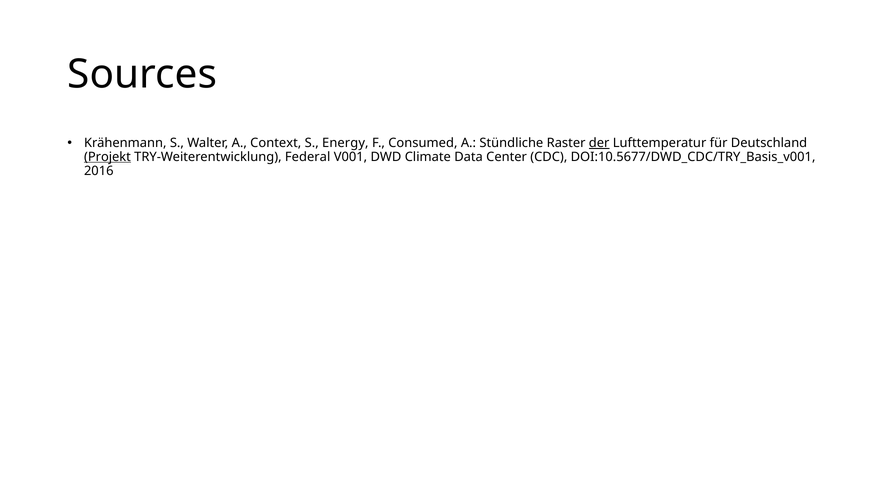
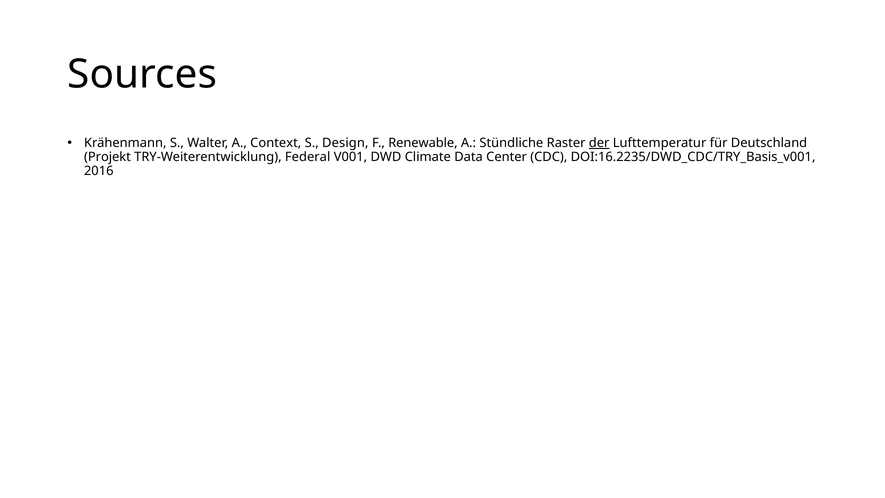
Energy: Energy -> Design
Consumed: Consumed -> Renewable
Projekt underline: present -> none
DOI:10.5677/DWD_CDC/TRY_Basis_v001: DOI:10.5677/DWD_CDC/TRY_Basis_v001 -> DOI:16.2235/DWD_CDC/TRY_Basis_v001
